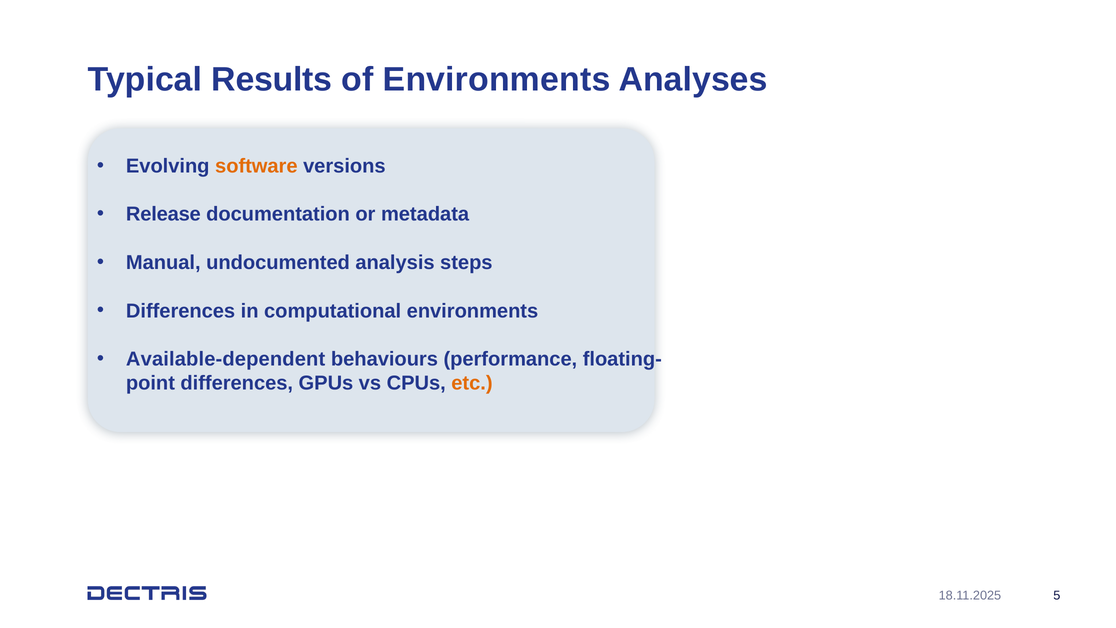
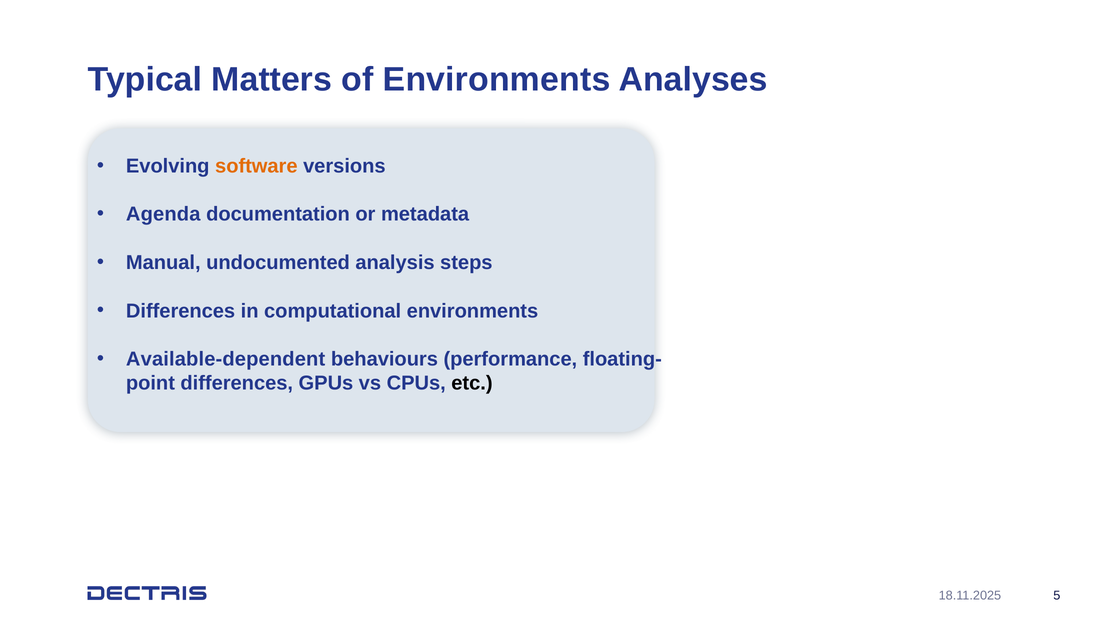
Results: Results -> Matters
Release: Release -> Agenda
etc colour: orange -> black
